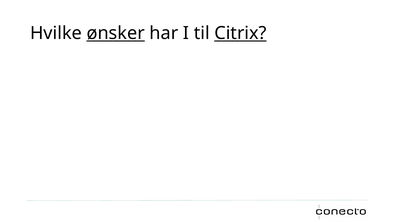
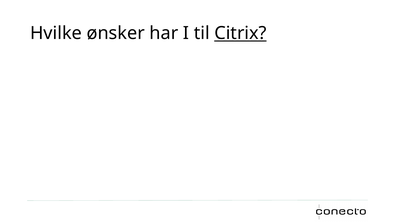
ønsker underline: present -> none
